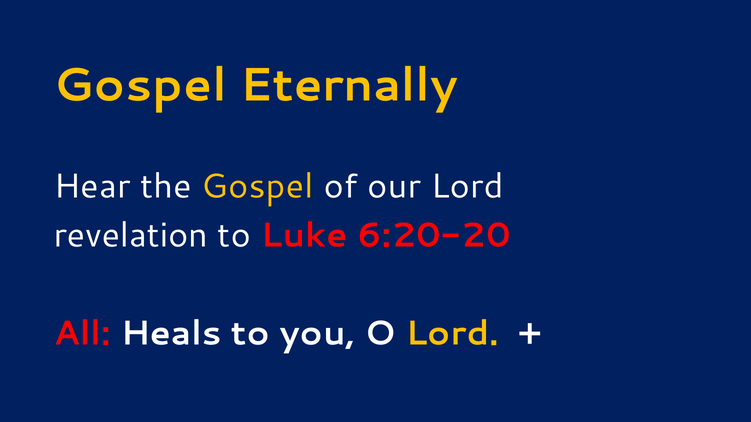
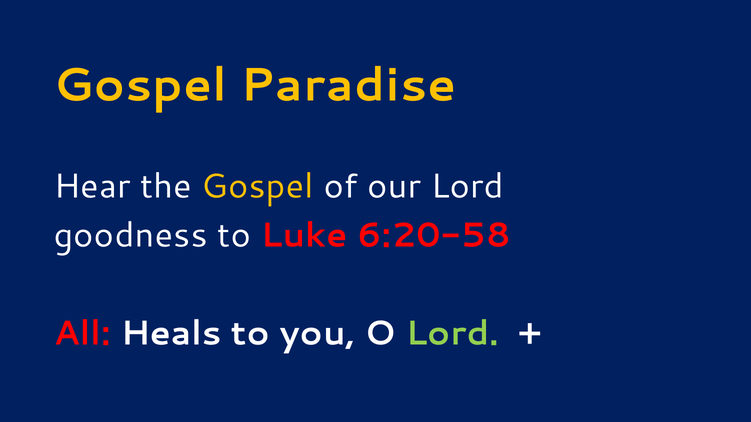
Eternally: Eternally -> Paradise
revelation: revelation -> goodness
6:20-20: 6:20-20 -> 6:20-58
Lord at (452, 334) colour: yellow -> light green
